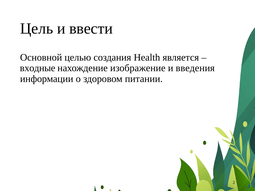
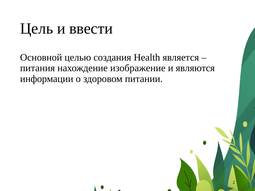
входные: входные -> питания
введения: введения -> являются
